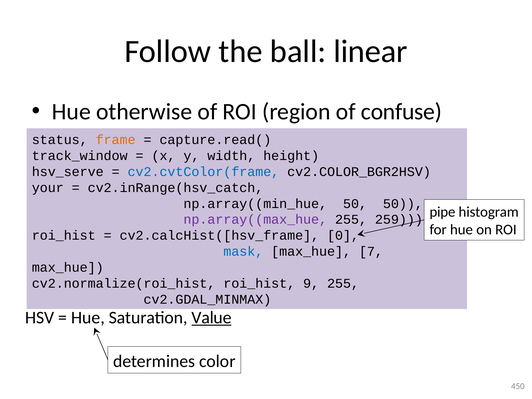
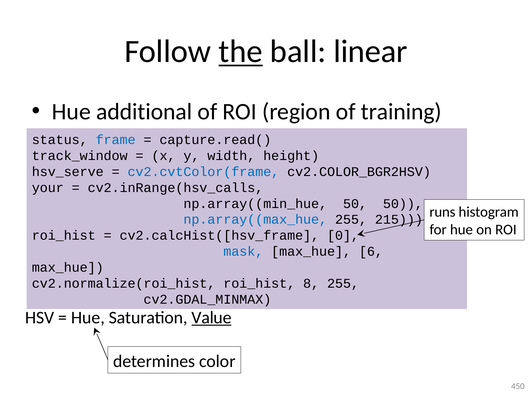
the underline: none -> present
otherwise: otherwise -> additional
confuse: confuse -> training
frame colour: orange -> blue
cv2.inRange(hsv_catch: cv2.inRange(hsv_catch -> cv2.inRange(hsv_calls
pipe: pipe -> runs
np.array((max_hue colour: purple -> blue
259: 259 -> 215
7: 7 -> 6
9: 9 -> 8
